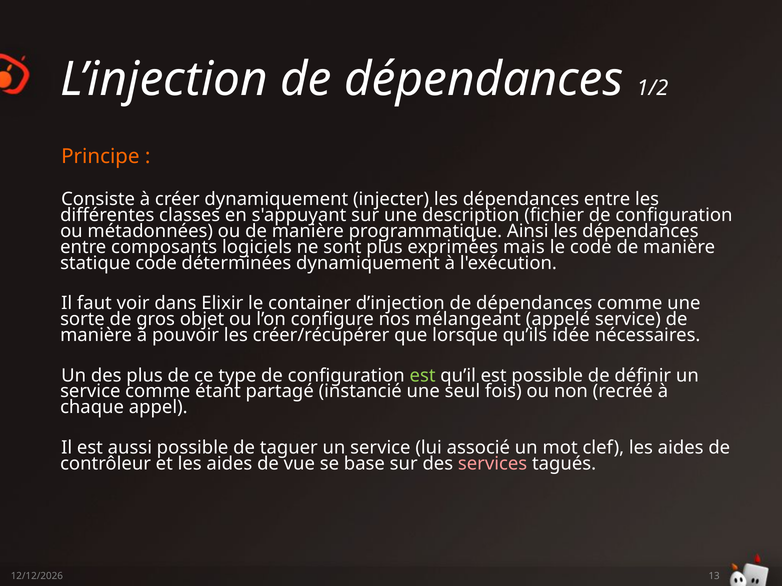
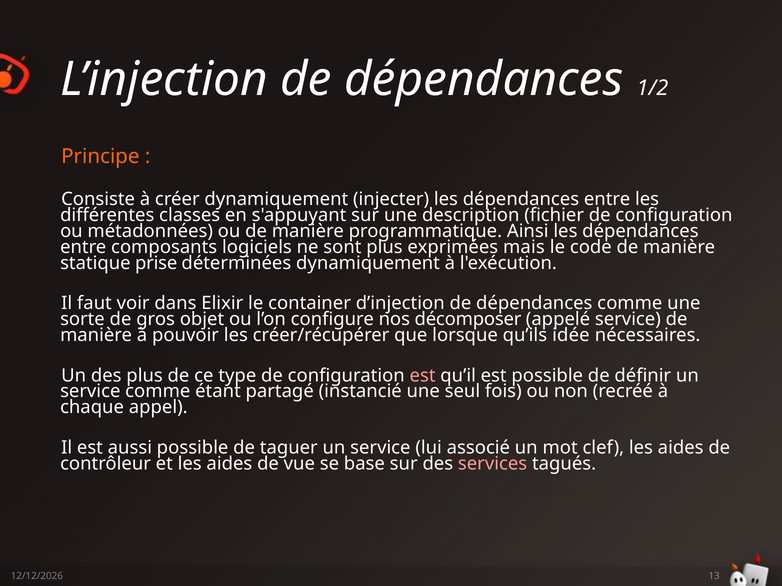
statique code: code -> prise
mélangeant: mélangeant -> décomposer
est at (423, 376) colour: light green -> pink
